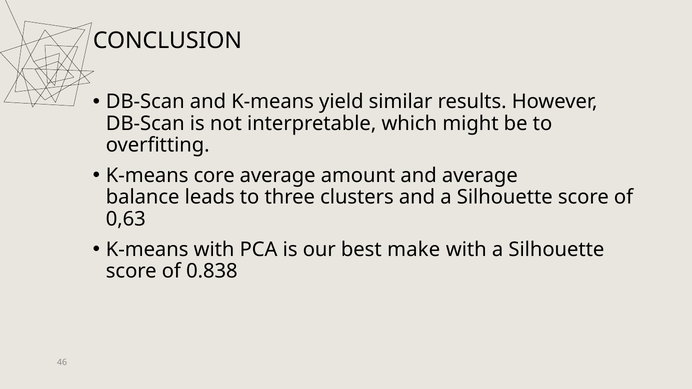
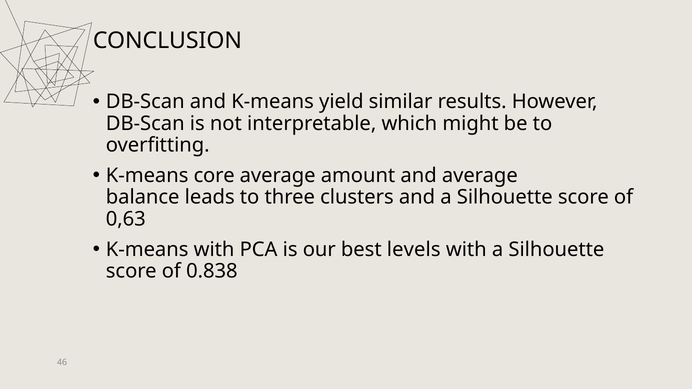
make: make -> levels
